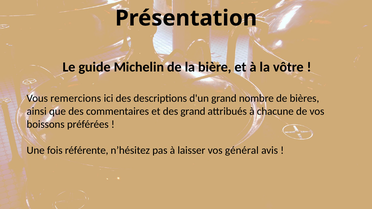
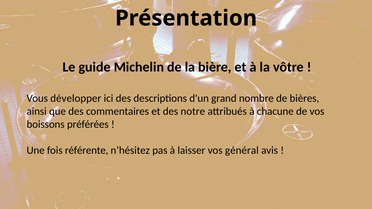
remercions: remercions -> développer
des grand: grand -> notre
